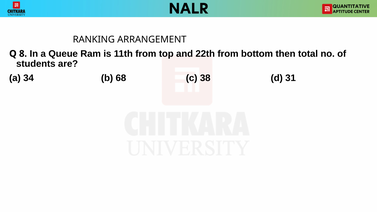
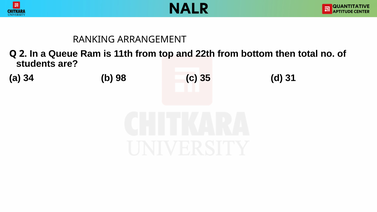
8: 8 -> 2
68: 68 -> 98
38: 38 -> 35
